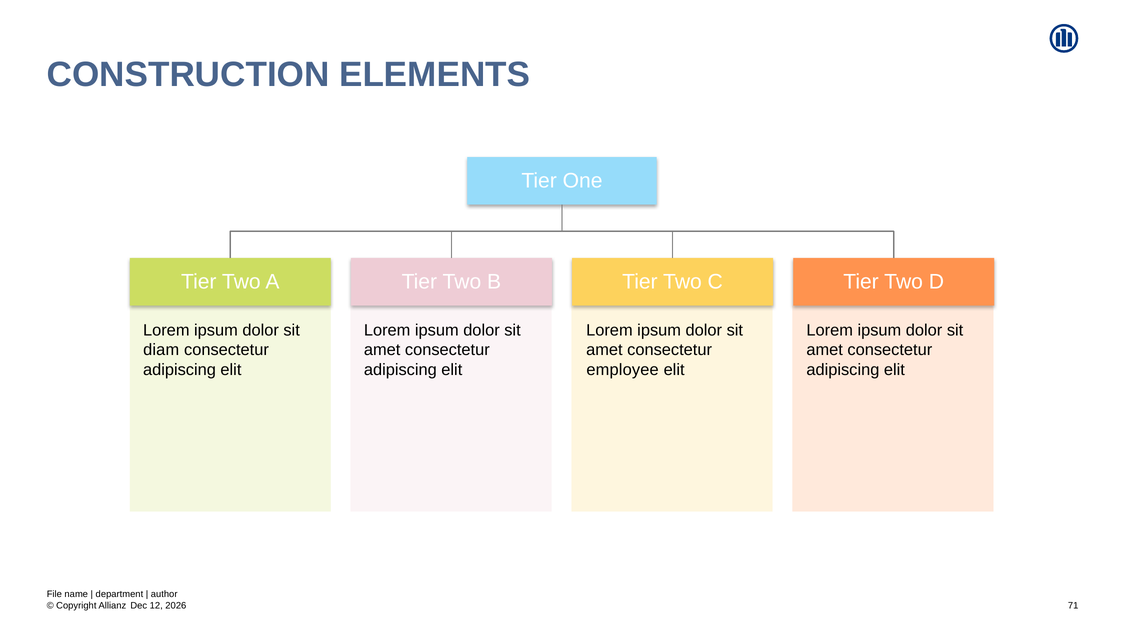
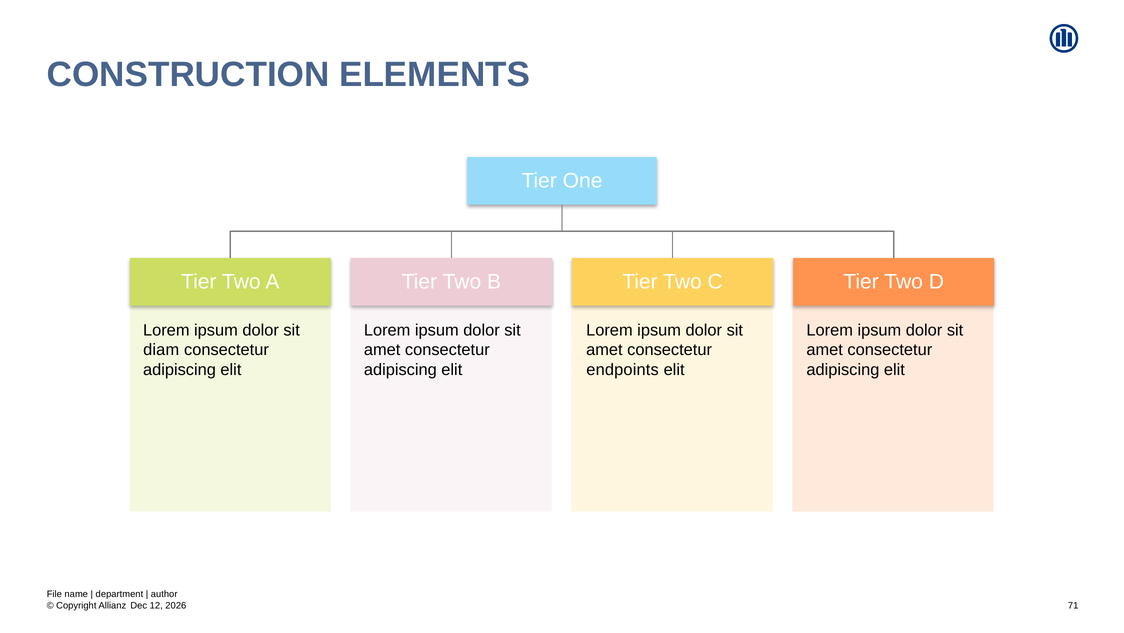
employee: employee -> endpoints
